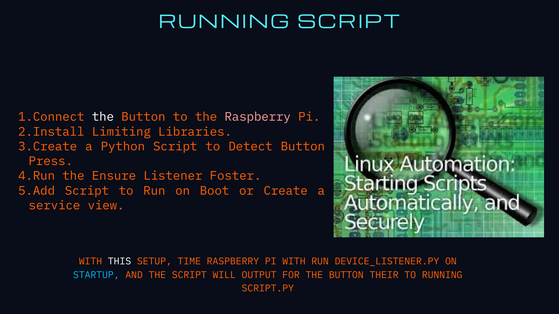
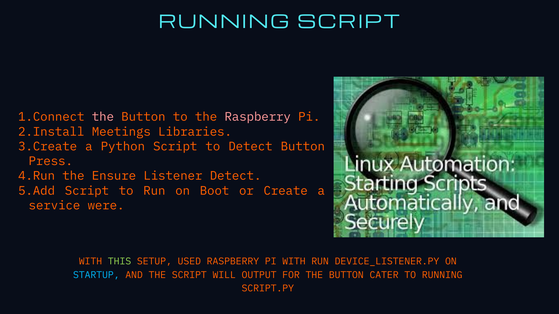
the at (103, 117) colour: white -> pink
Limiting: Limiting -> Meetings
Listener Foster: Foster -> Detect
view: view -> were
THIS colour: white -> light green
TIME: TIME -> USED
THEIR: THEIR -> CATER
